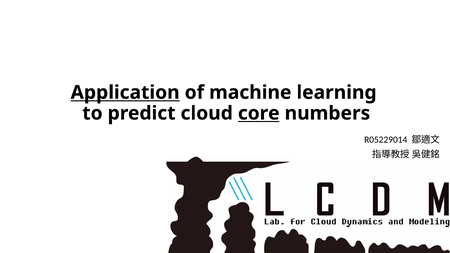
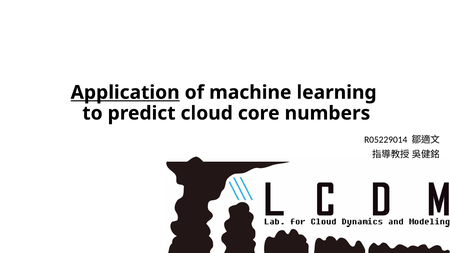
core underline: present -> none
